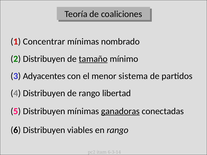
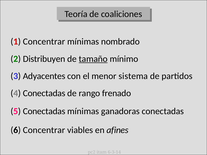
4 Distribuyen: Distribuyen -> Conectadas
libertad: libertad -> frenado
5 Distribuyen: Distribuyen -> Conectadas
ganadoras underline: present -> none
6 Distribuyen: Distribuyen -> Concentrar
en rango: rango -> afines
